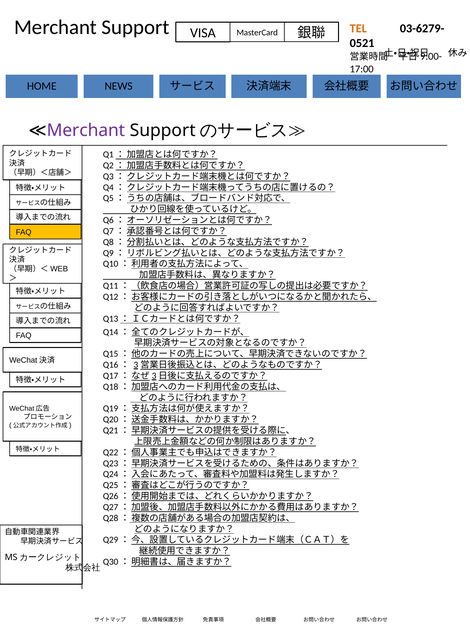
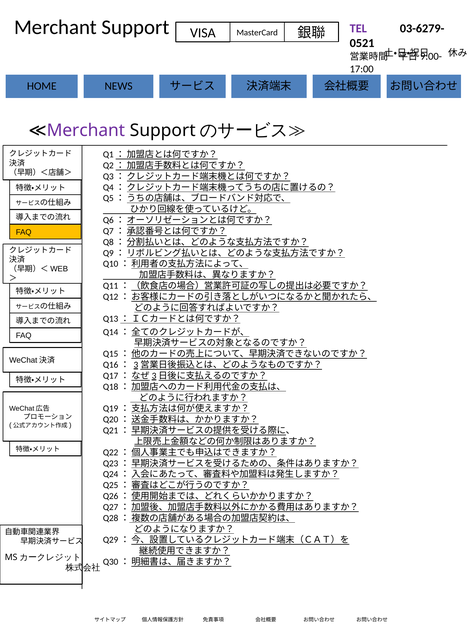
TEL colour: orange -> purple
